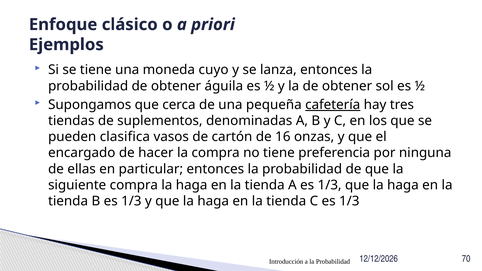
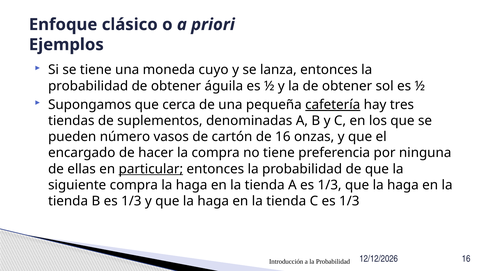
clasifica: clasifica -> número
particular underline: none -> present
70 at (466, 259): 70 -> 16
